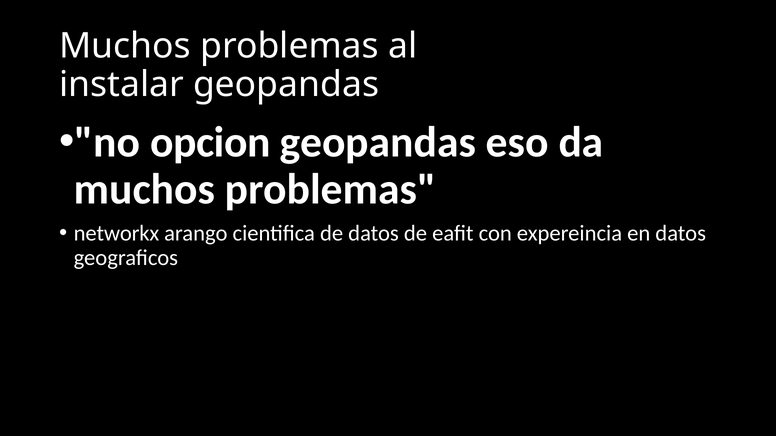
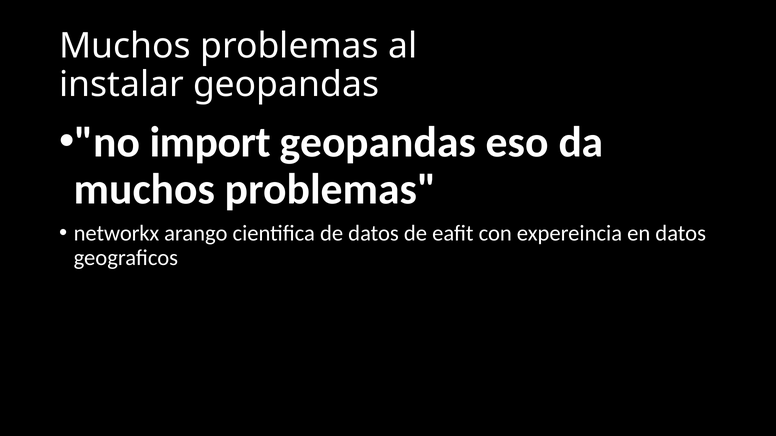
opcion: opcion -> import
